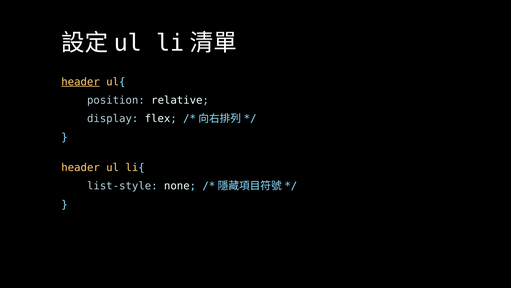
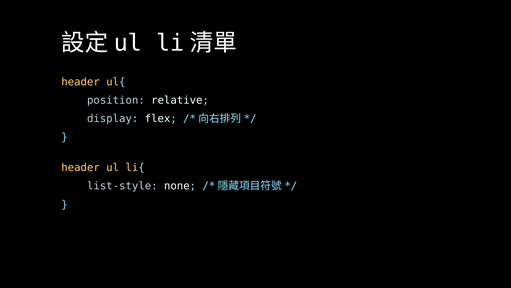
header at (81, 82) underline: present -> none
